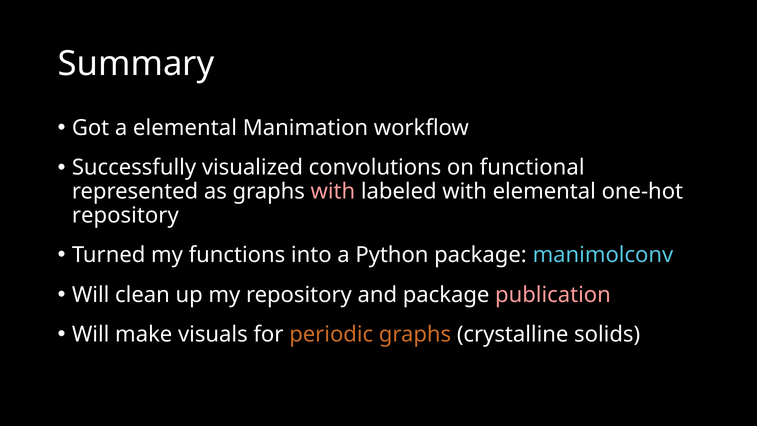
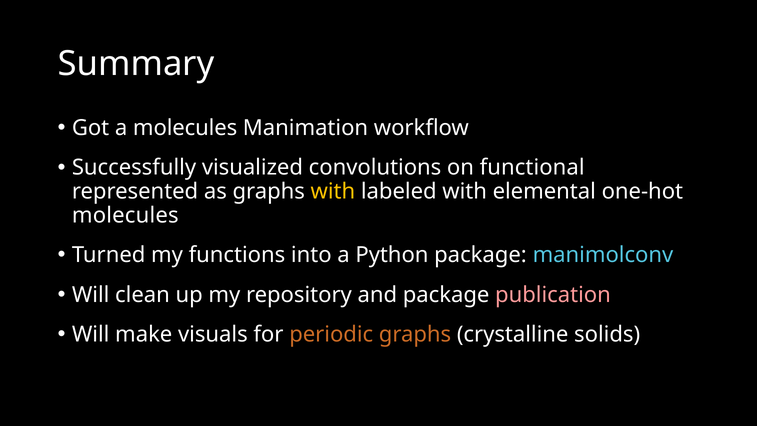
a elemental: elemental -> molecules
with at (333, 191) colour: pink -> yellow
repository at (125, 215): repository -> molecules
